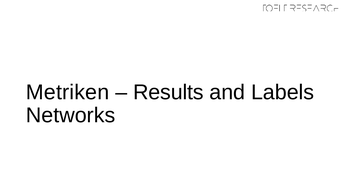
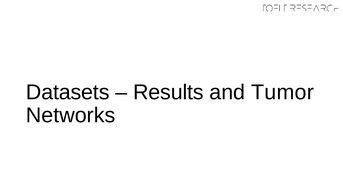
Metriken: Metriken -> Datasets
Labels: Labels -> Tumor
